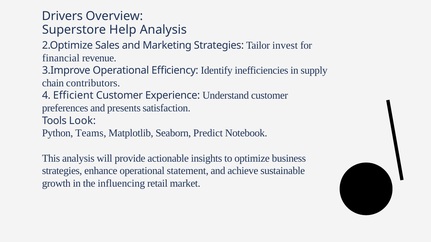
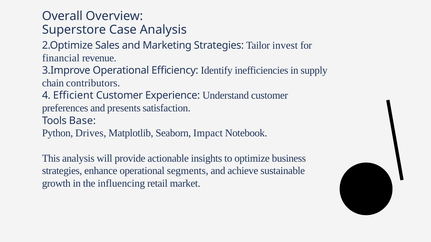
Drivers: Drivers -> Overall
Help: Help -> Case
Look: Look -> Base
Teams: Teams -> Drives
Predict: Predict -> Impact
statement: statement -> segments
